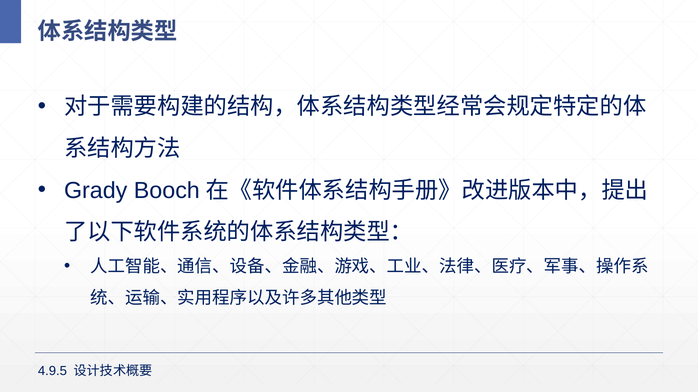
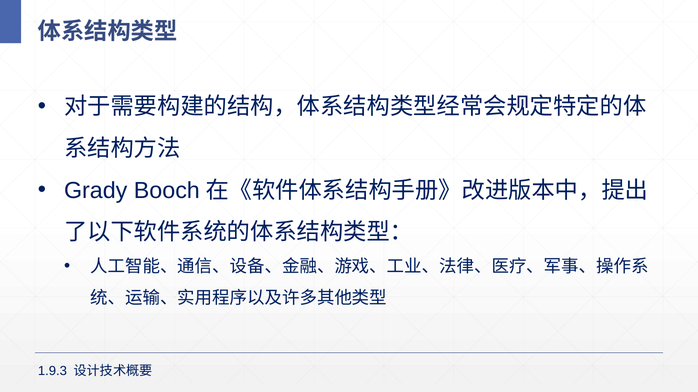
4.9.5: 4.9.5 -> 1.9.3
